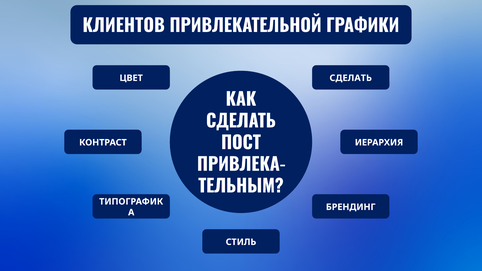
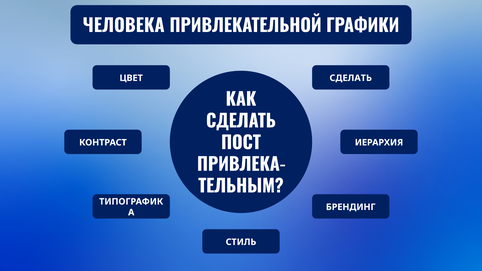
КЛИЕНТОВ: КЛИЕНТОВ -> ЧЕЛОВЕКА
